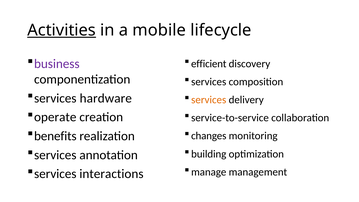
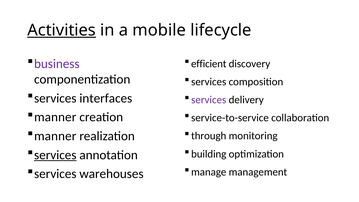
hardware: hardware -> interfaces
services at (209, 100) colour: orange -> purple
operate at (55, 117): operate -> manner
benefits at (55, 136): benefits -> manner
changes: changes -> through
services at (55, 155) underline: none -> present
interactions: interactions -> warehouses
